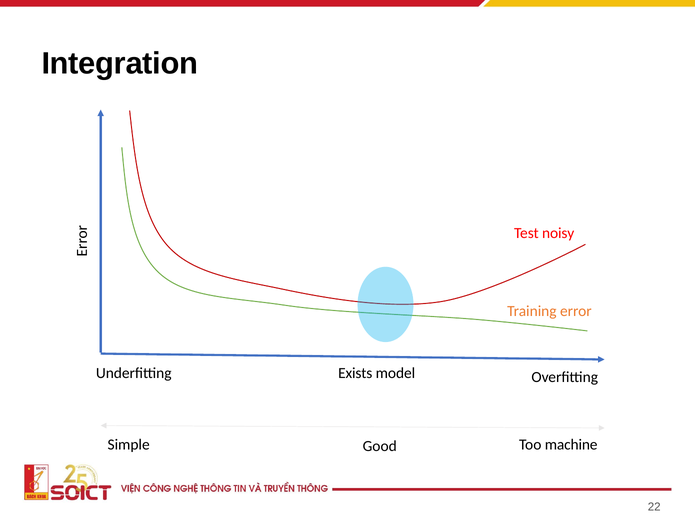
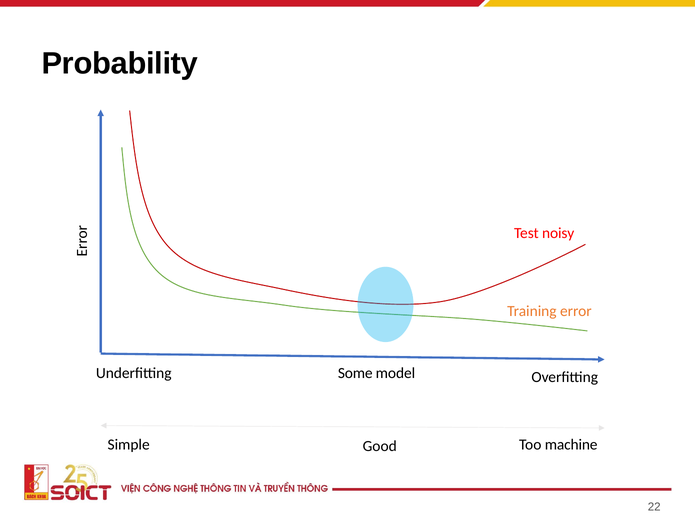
Integration: Integration -> Probability
Exists: Exists -> Some
